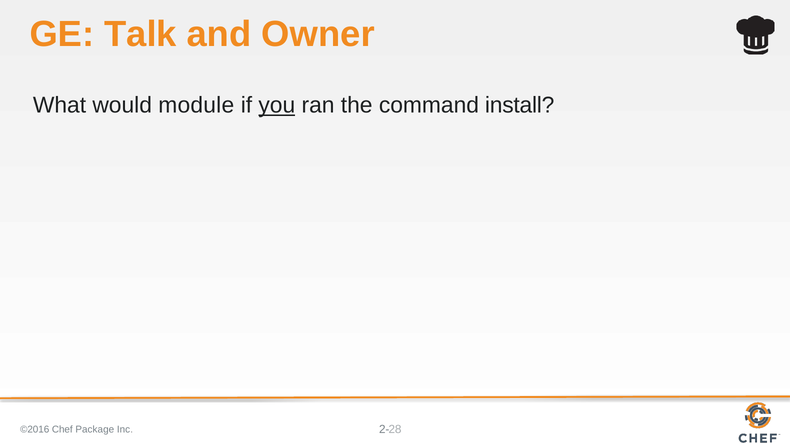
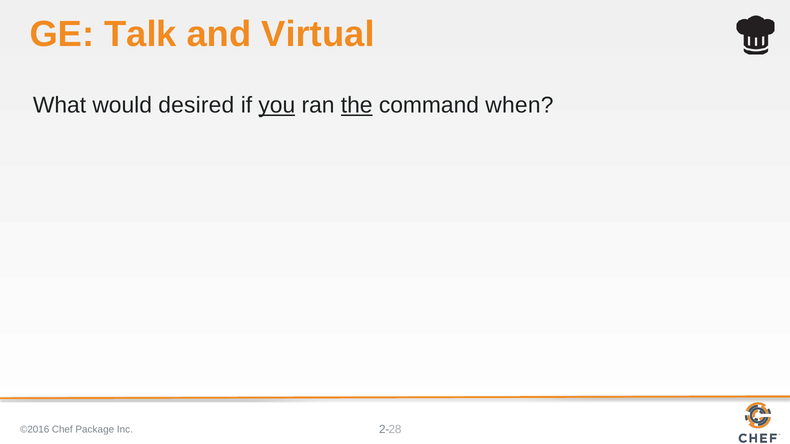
Owner: Owner -> Virtual
module: module -> desired
the underline: none -> present
install: install -> when
